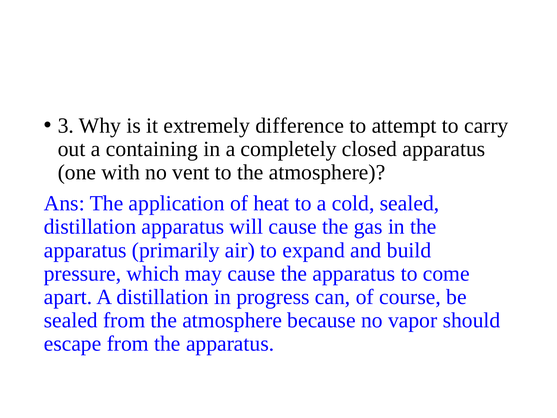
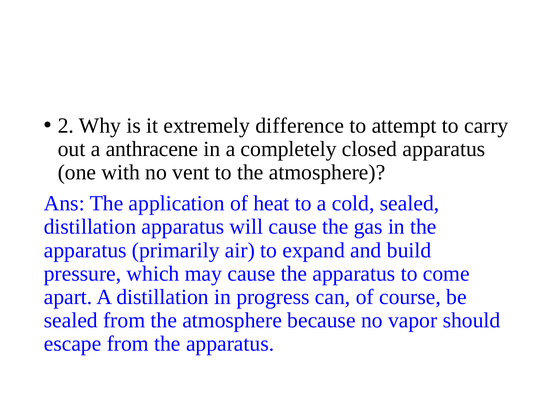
3: 3 -> 2
containing: containing -> anthracene
